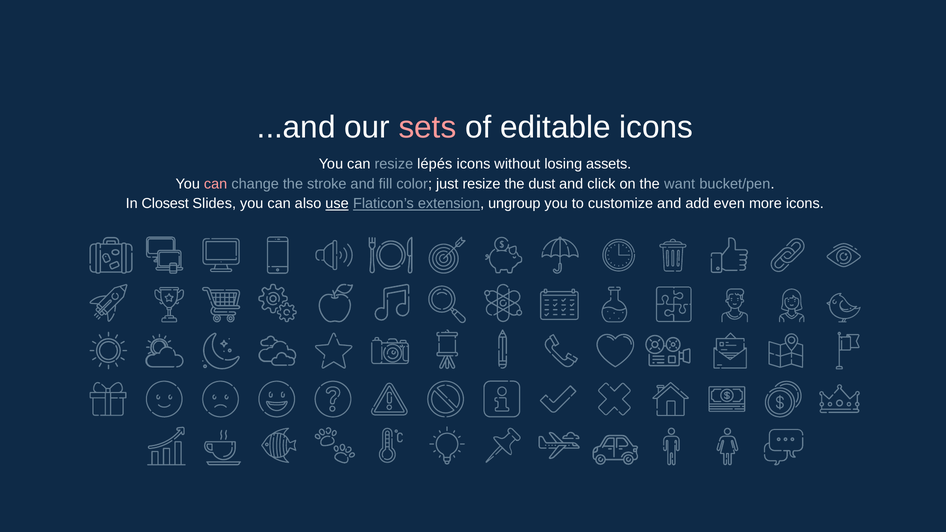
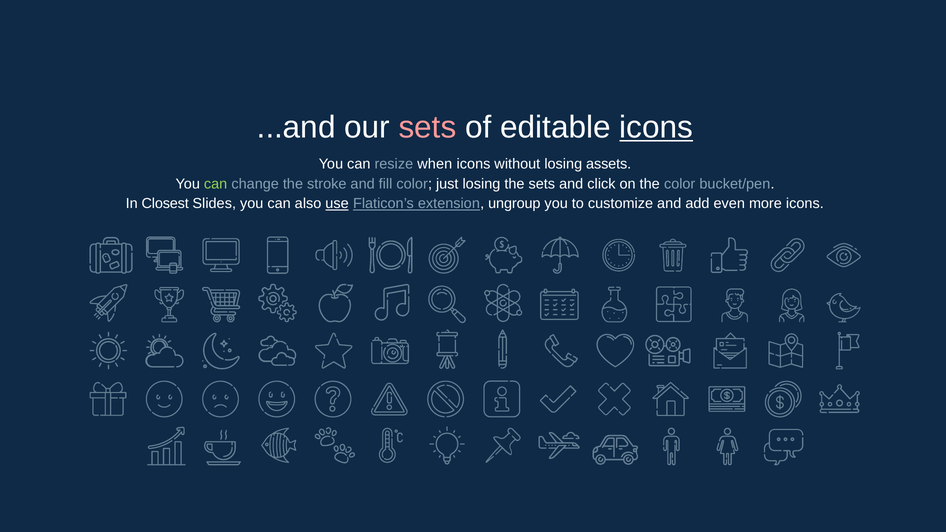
icons at (656, 127) underline: none -> present
lépés: lépés -> when
can at (216, 184) colour: pink -> light green
just resize: resize -> losing
the dust: dust -> sets
the want: want -> color
